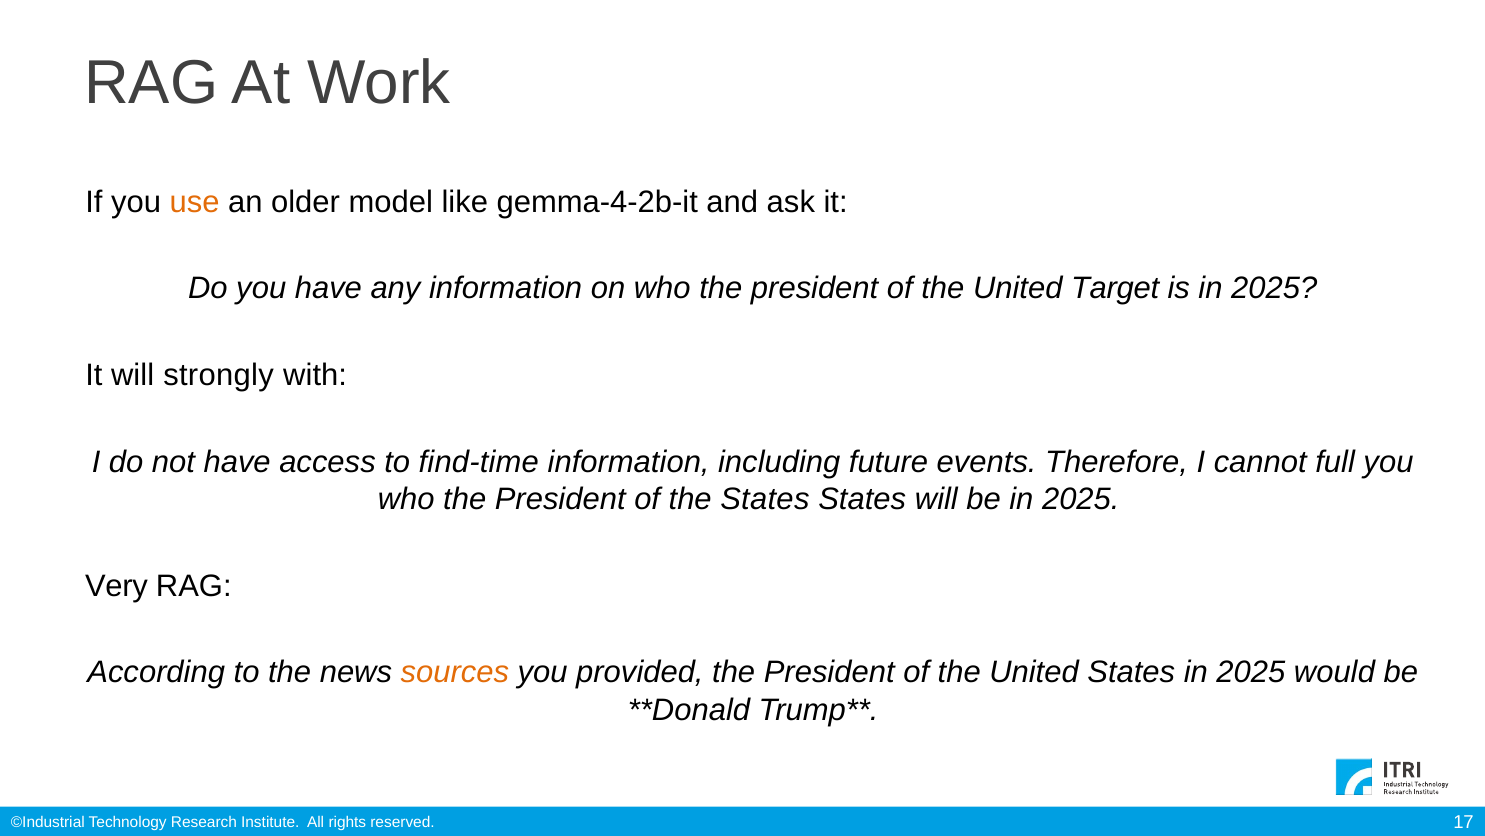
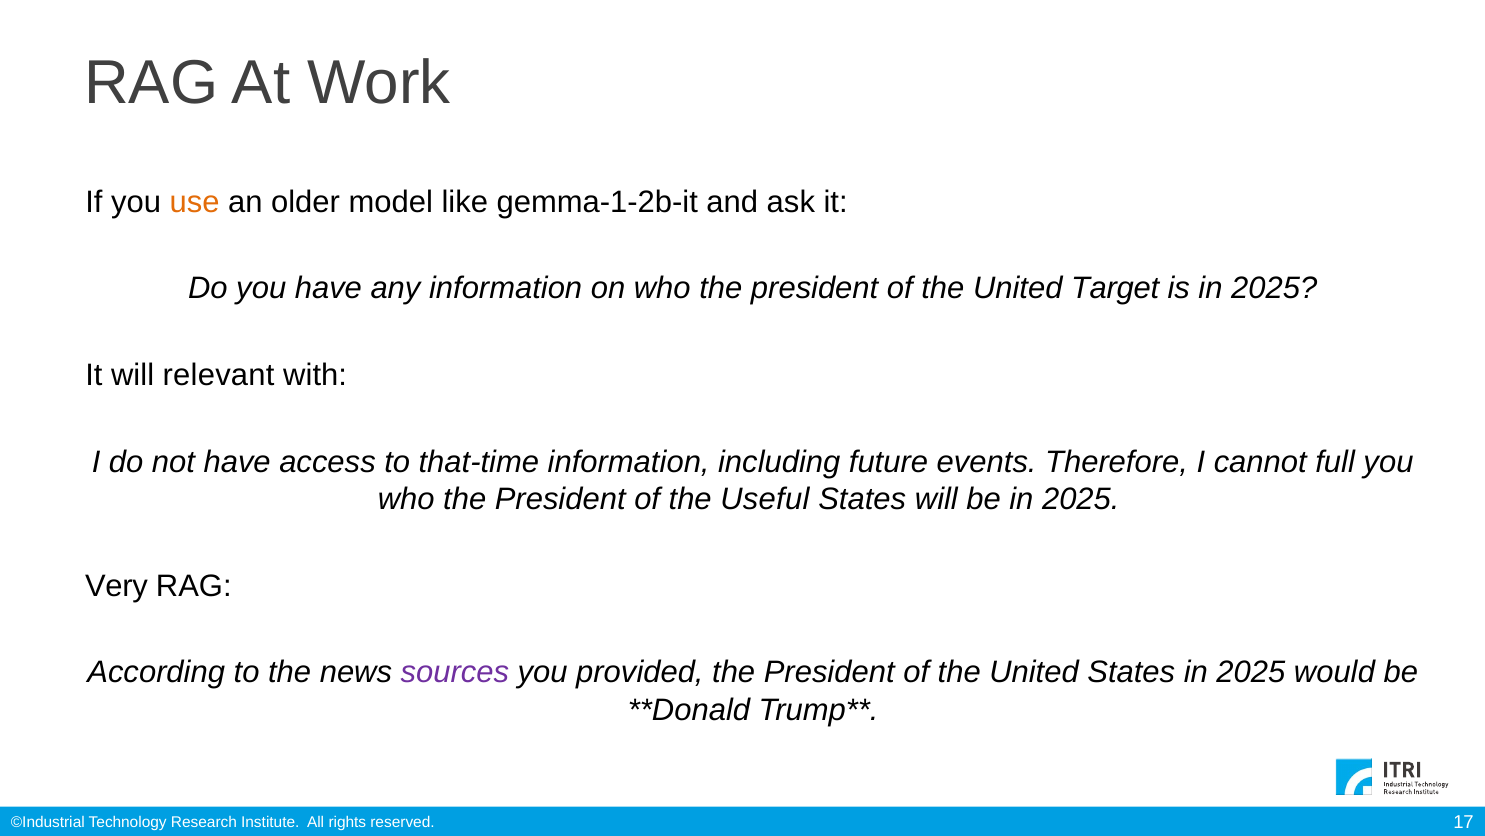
gemma-4-2b-it: gemma-4-2b-it -> gemma-1-2b-it
strongly: strongly -> relevant
find-time: find-time -> that-time
the States: States -> Useful
sources colour: orange -> purple
